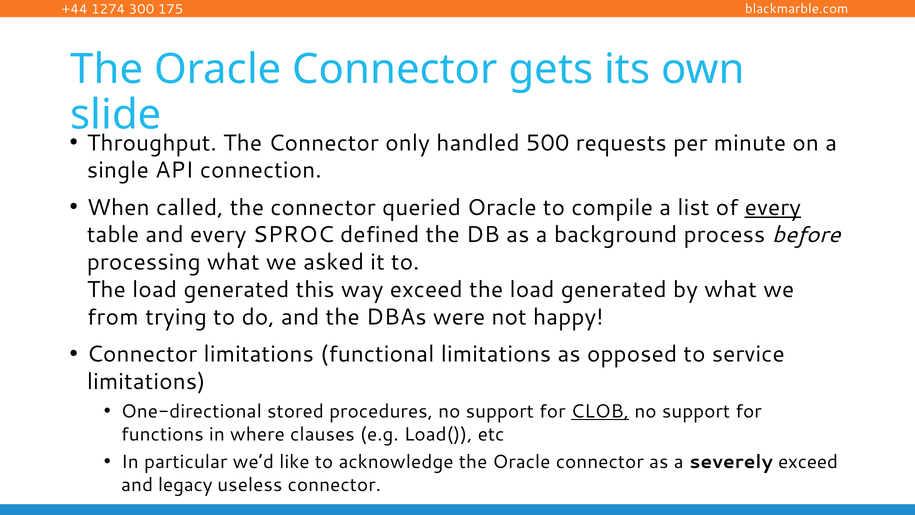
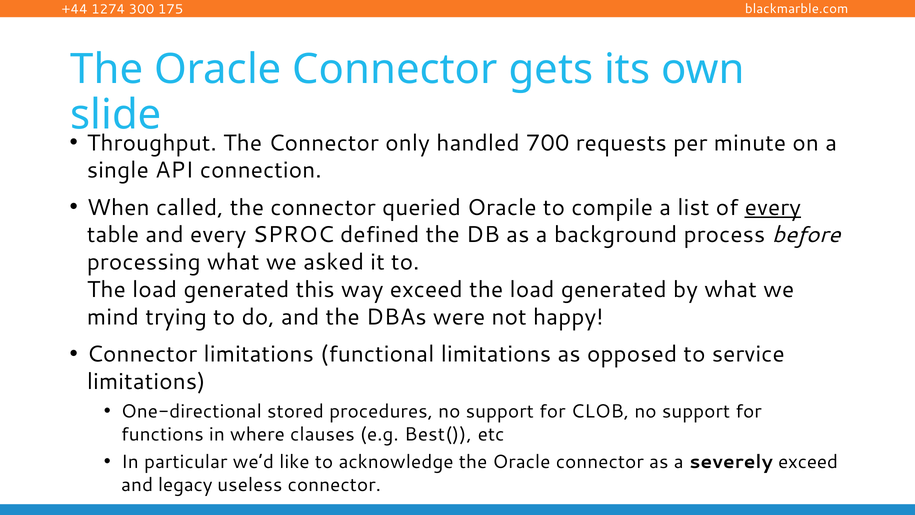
500: 500 -> 700
from: from -> mind
CLOB underline: present -> none
Load(: Load( -> Best(
